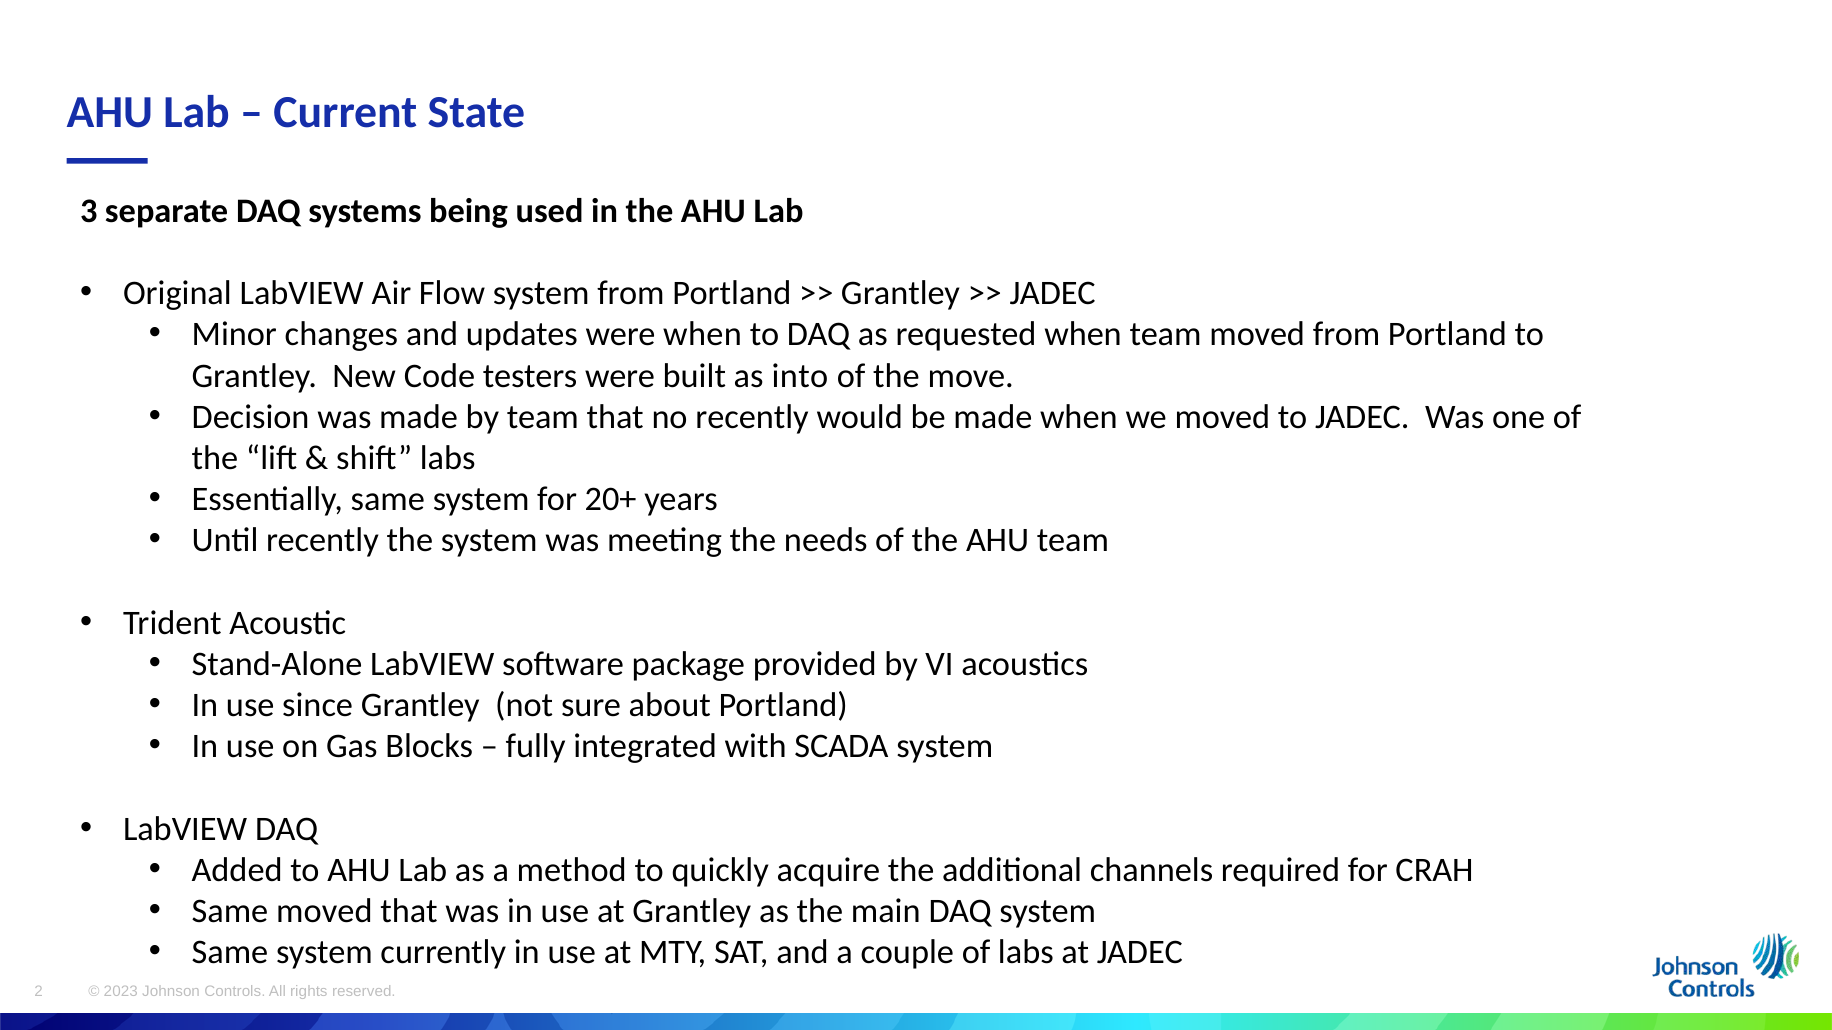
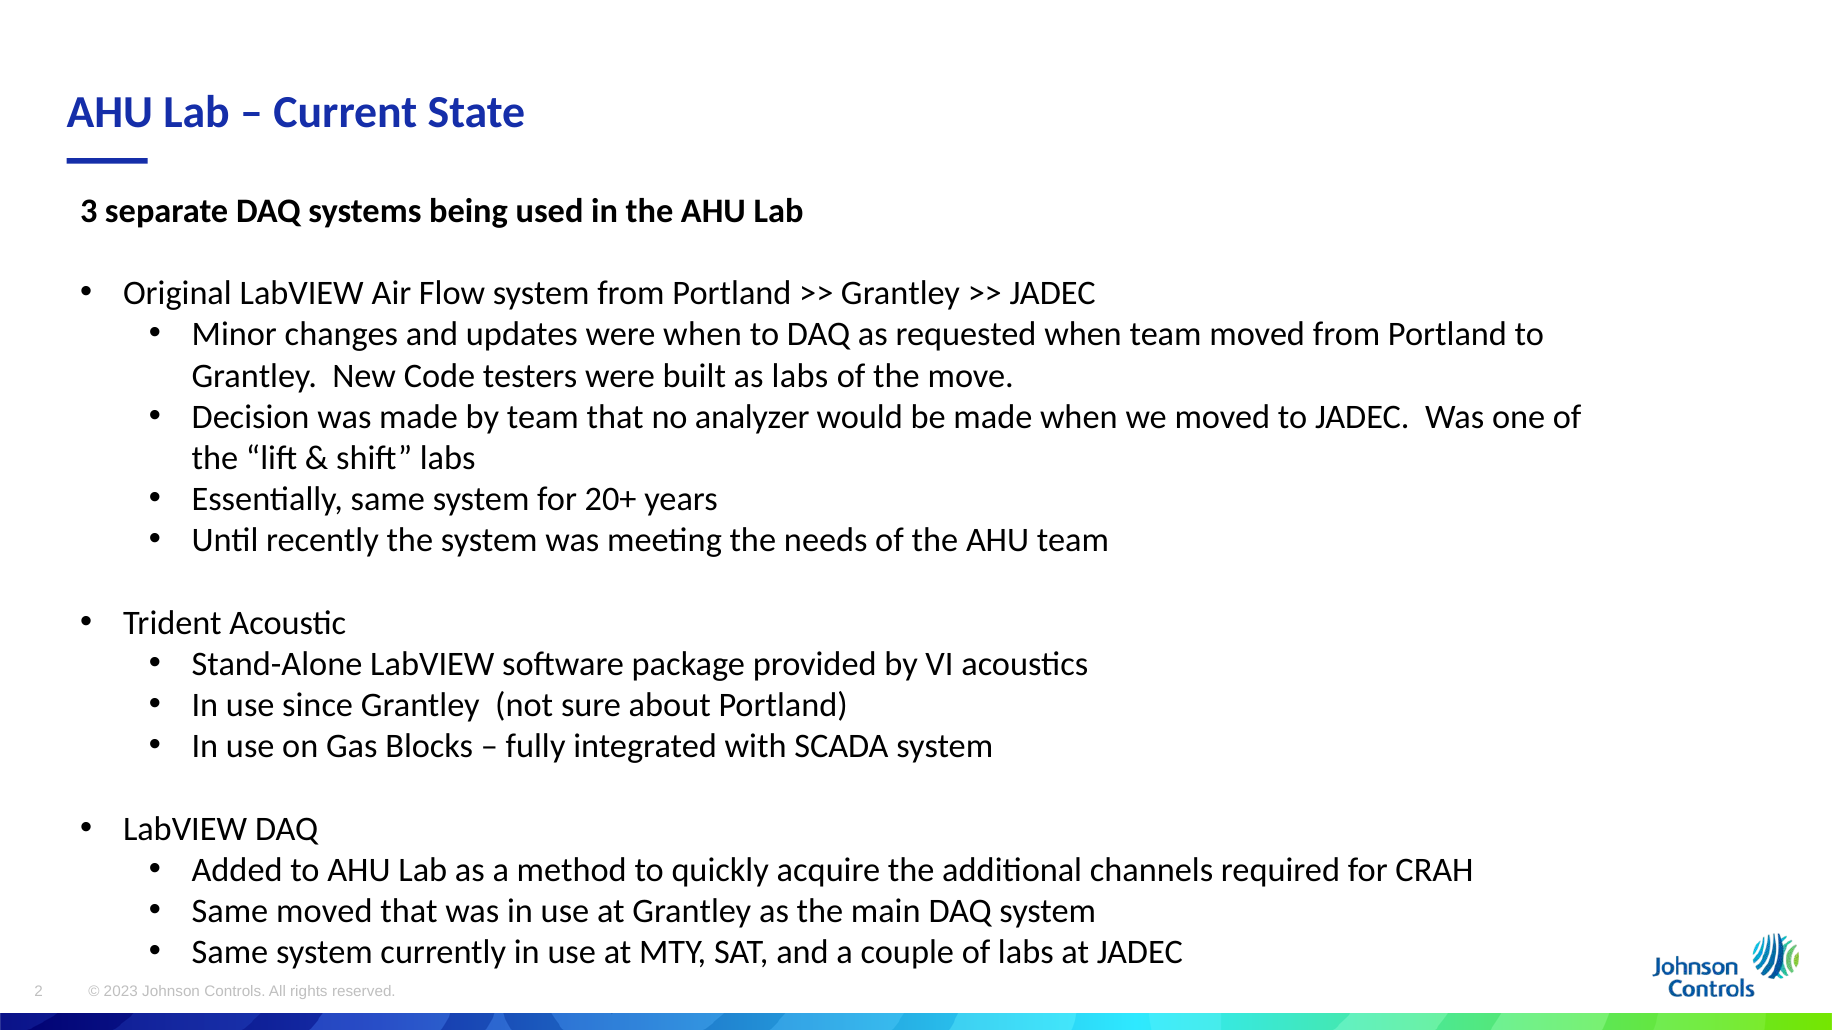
as into: into -> labs
no recently: recently -> analyzer
